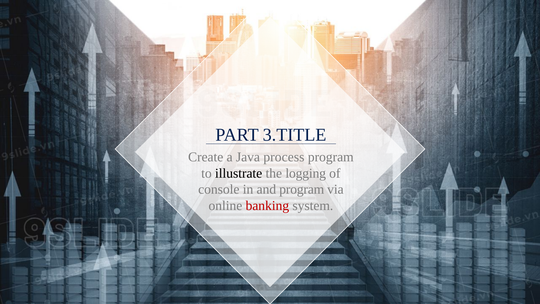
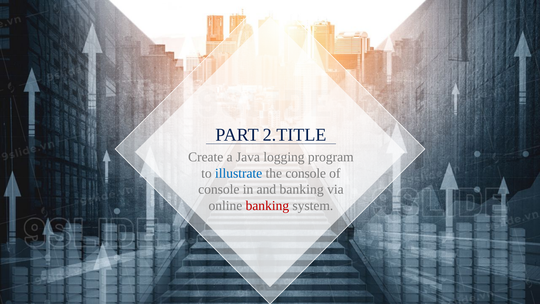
3.TITLE: 3.TITLE -> 2.TITLE
process: process -> logging
illustrate colour: black -> blue
the logging: logging -> console
and program: program -> banking
